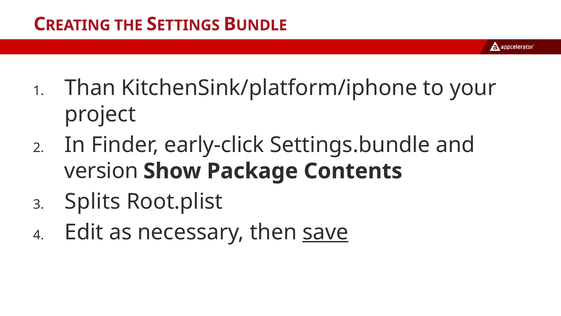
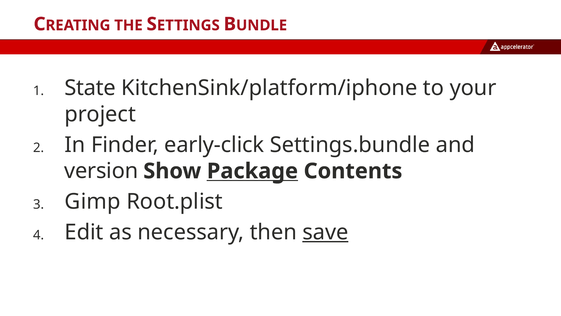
Than: Than -> State
Package underline: none -> present
Splits: Splits -> Gimp
